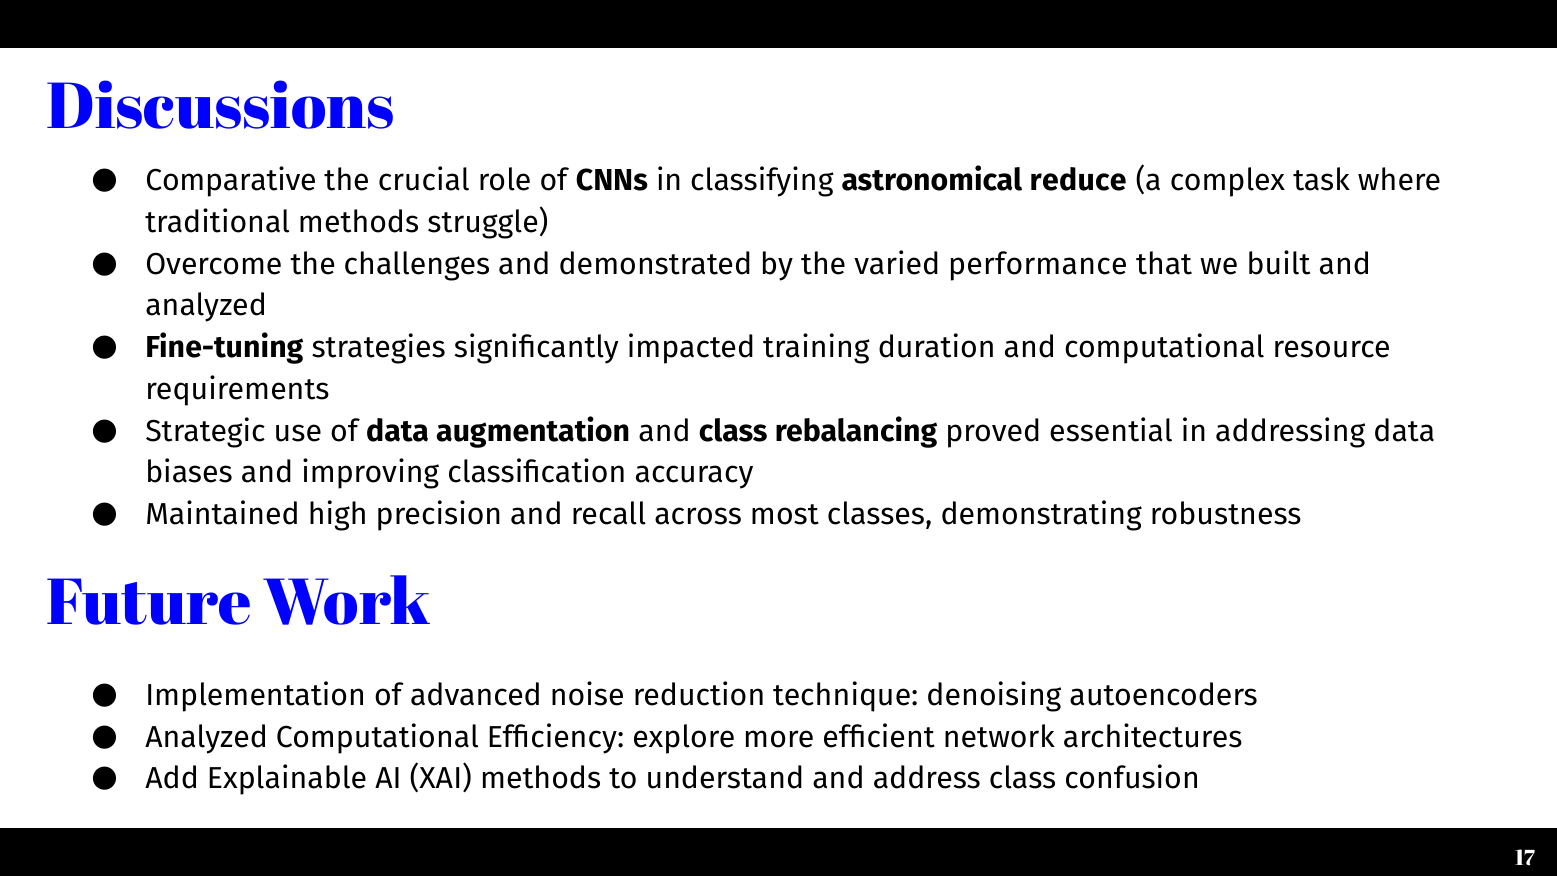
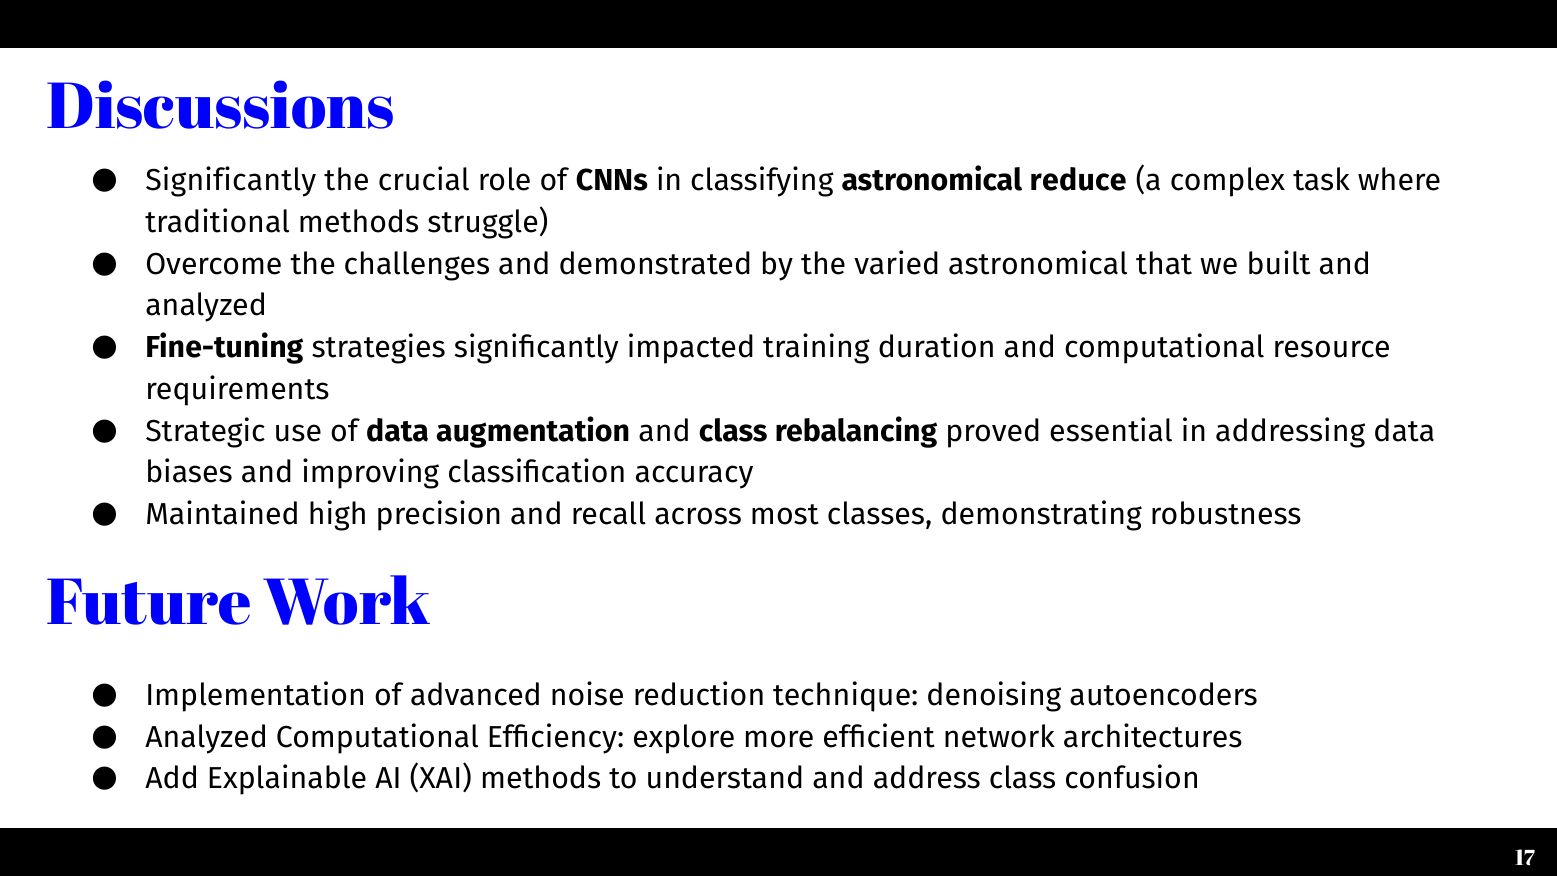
Comparative at (231, 181): Comparative -> Significantly
varied performance: performance -> astronomical
